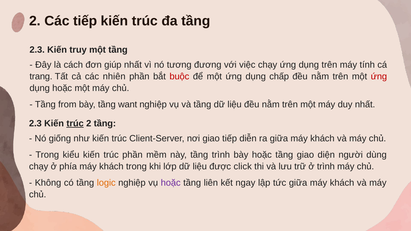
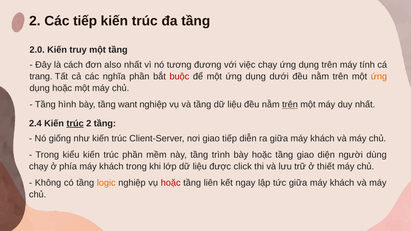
2.3 at (37, 50): 2.3 -> 2.0
giúp: giúp -> also
nhiên: nhiên -> nghĩa
chấp: chấp -> dưới
ứng at (379, 77) colour: red -> orange
from: from -> hình
trên at (290, 105) underline: none -> present
2.3 at (35, 123): 2.3 -> 2.4
ở trình: trình -> thiết
hoặc at (171, 183) colour: purple -> red
